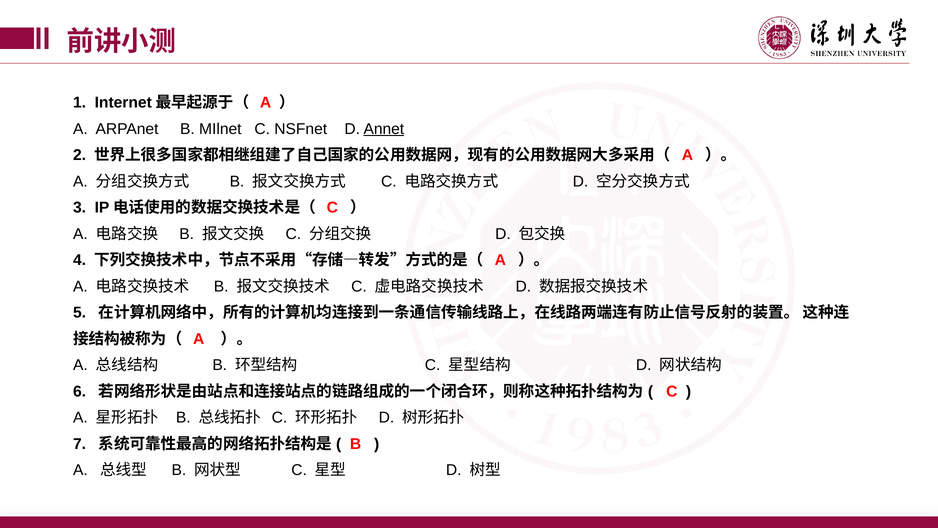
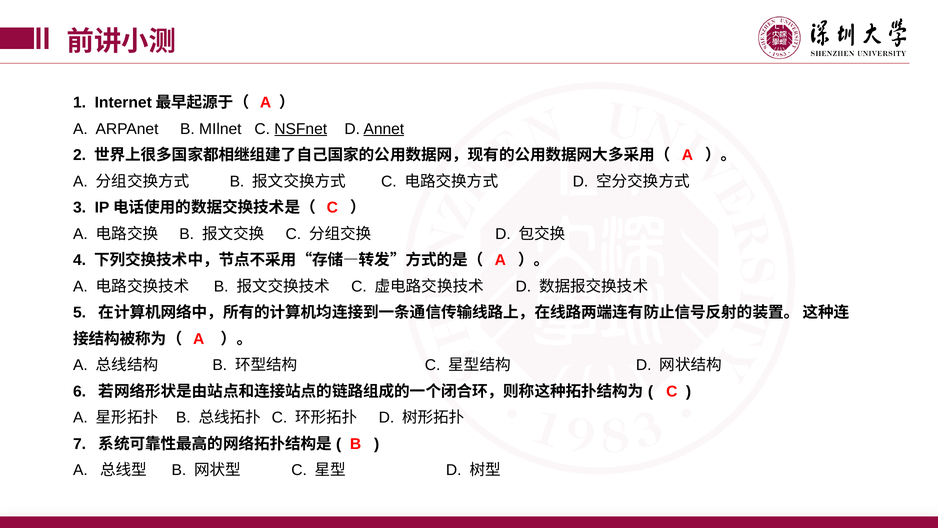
NSFnet underline: none -> present
